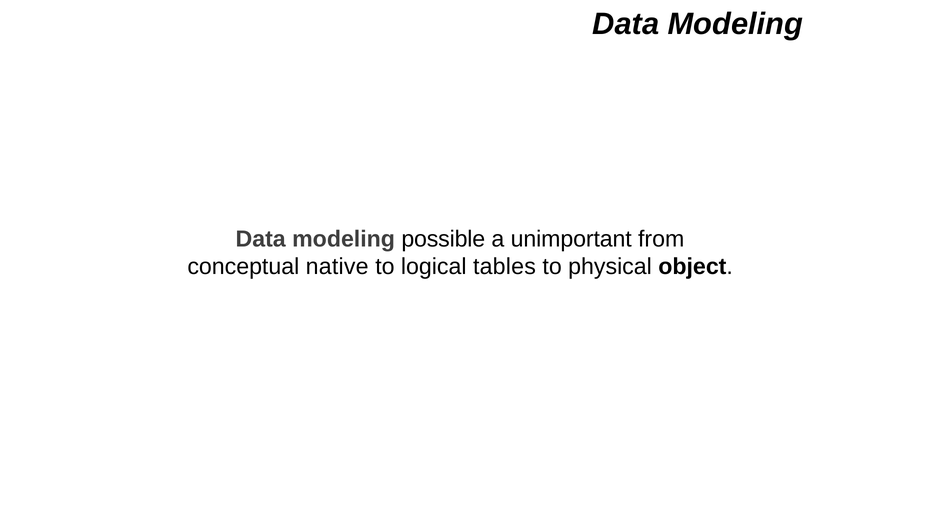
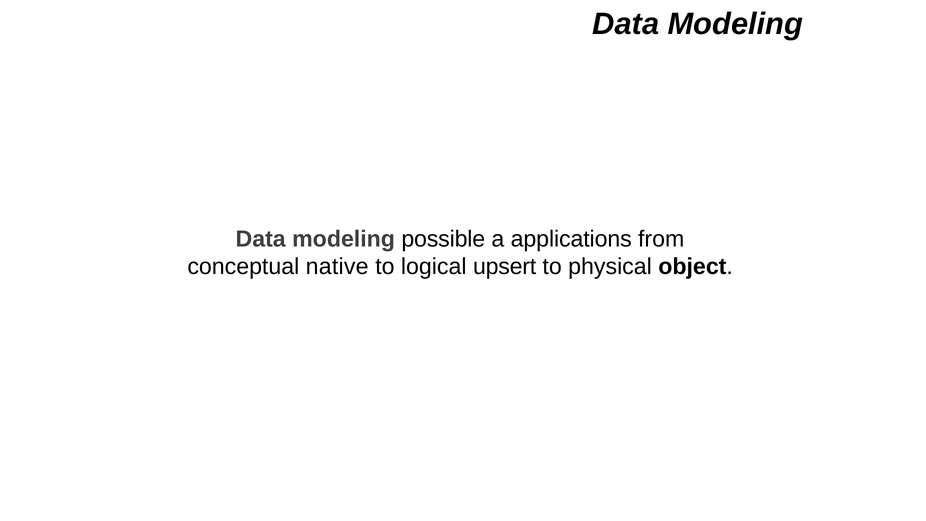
unimportant: unimportant -> applications
tables: tables -> upsert
